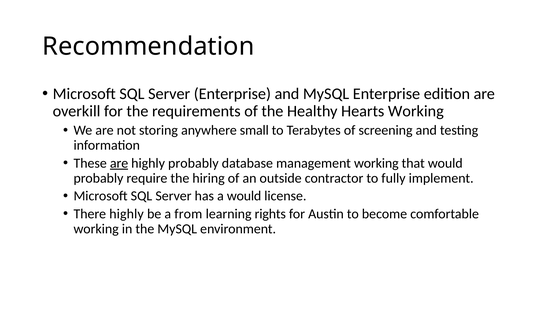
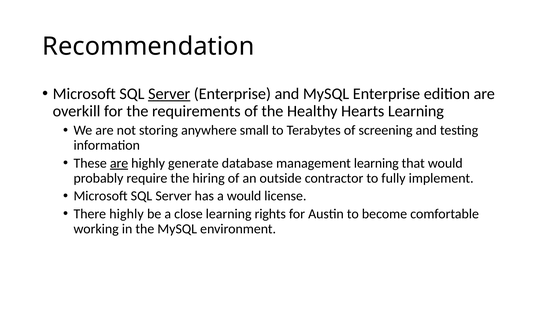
Server at (169, 94) underline: none -> present
Hearts Working: Working -> Learning
highly probably: probably -> generate
management working: working -> learning
from: from -> close
